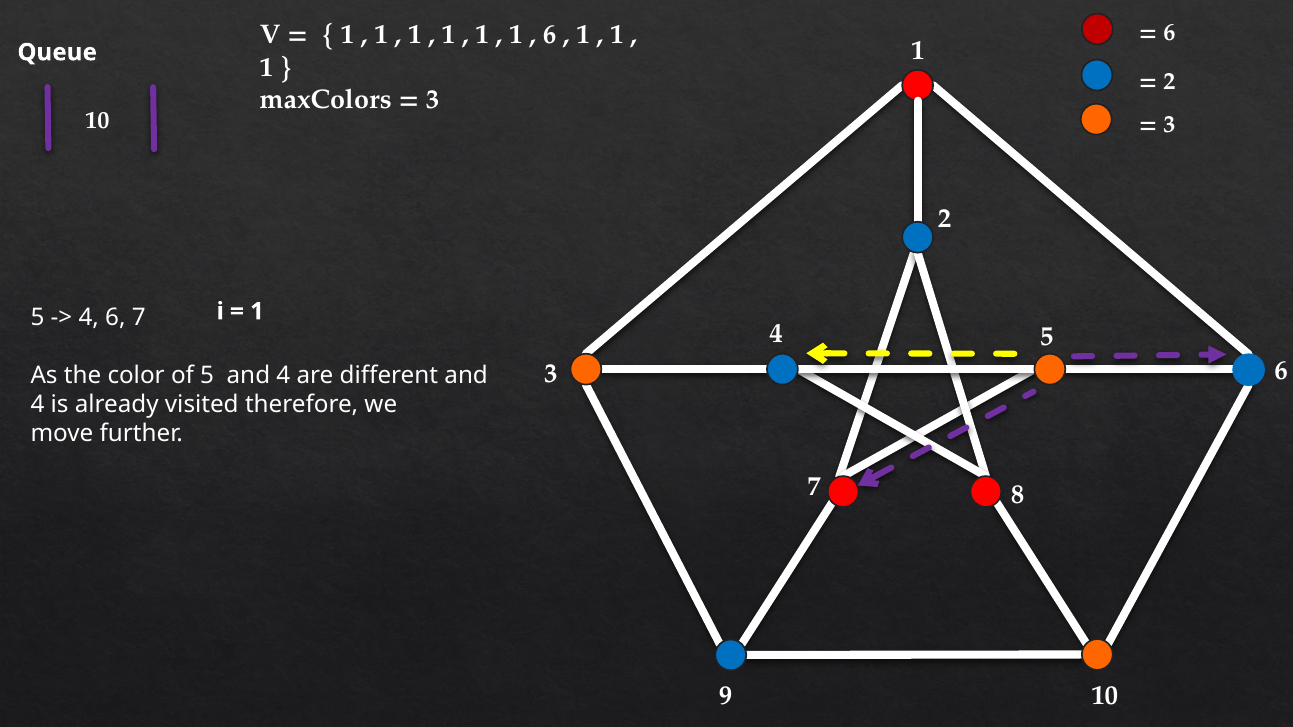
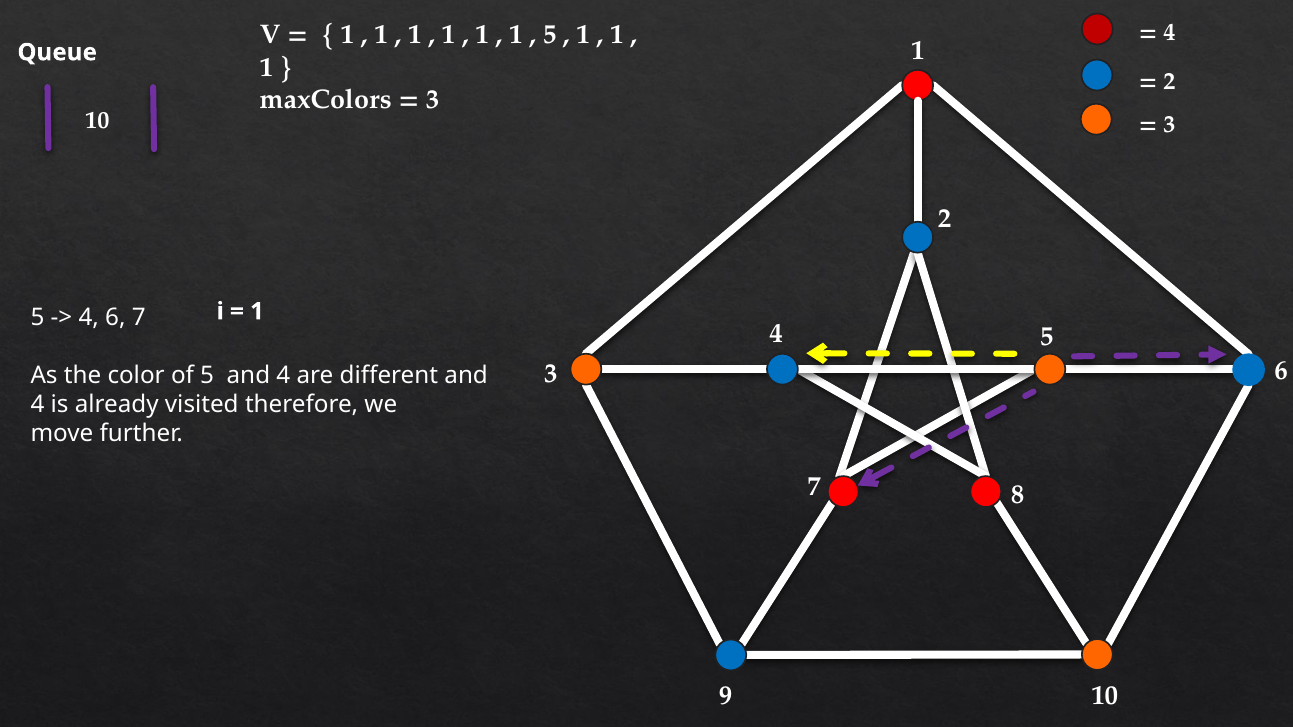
6 at (1169, 33): 6 -> 4
6 at (550, 35): 6 -> 5
